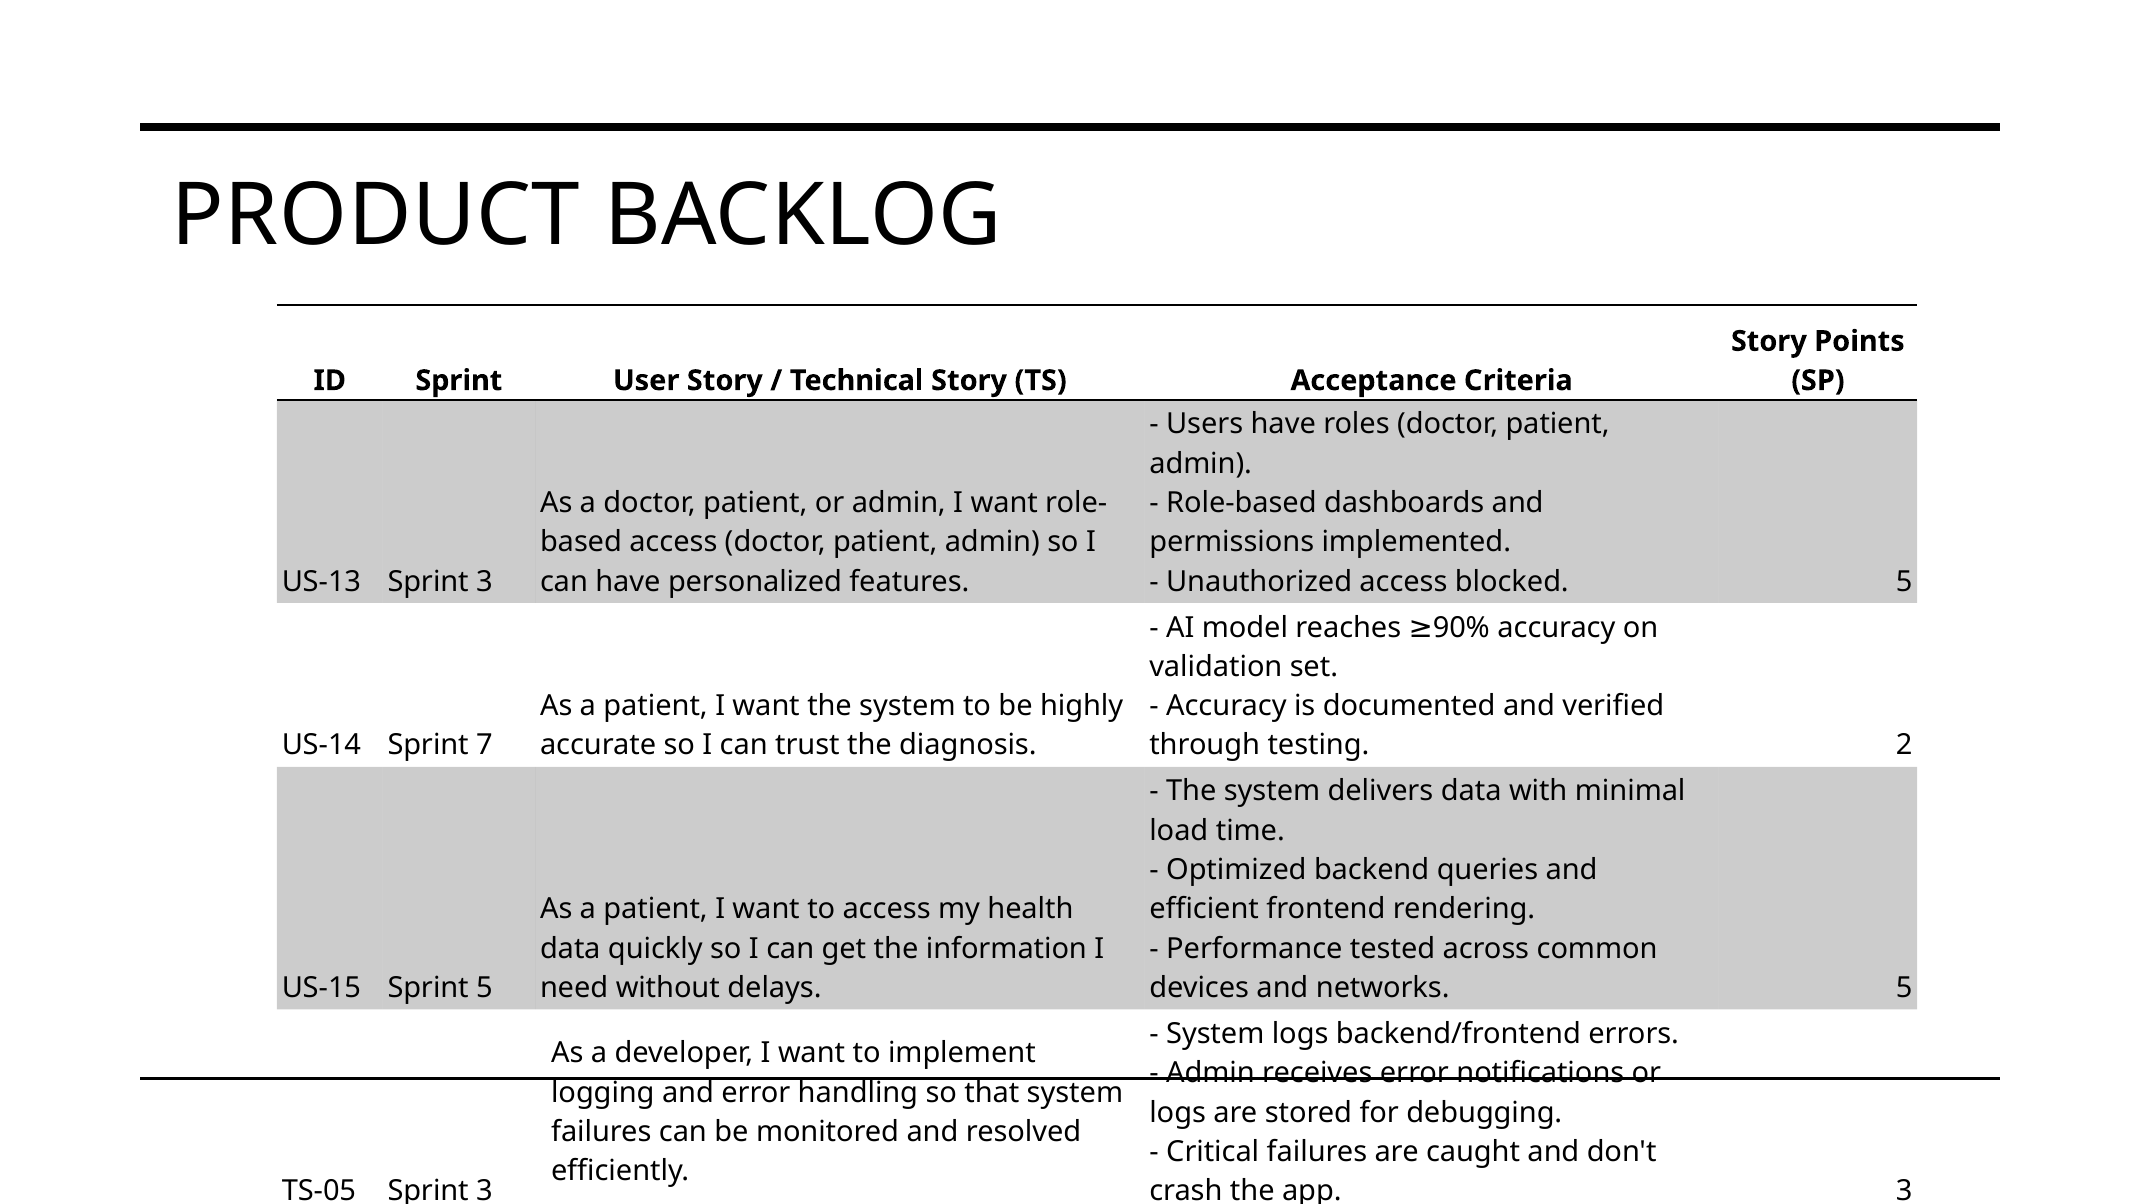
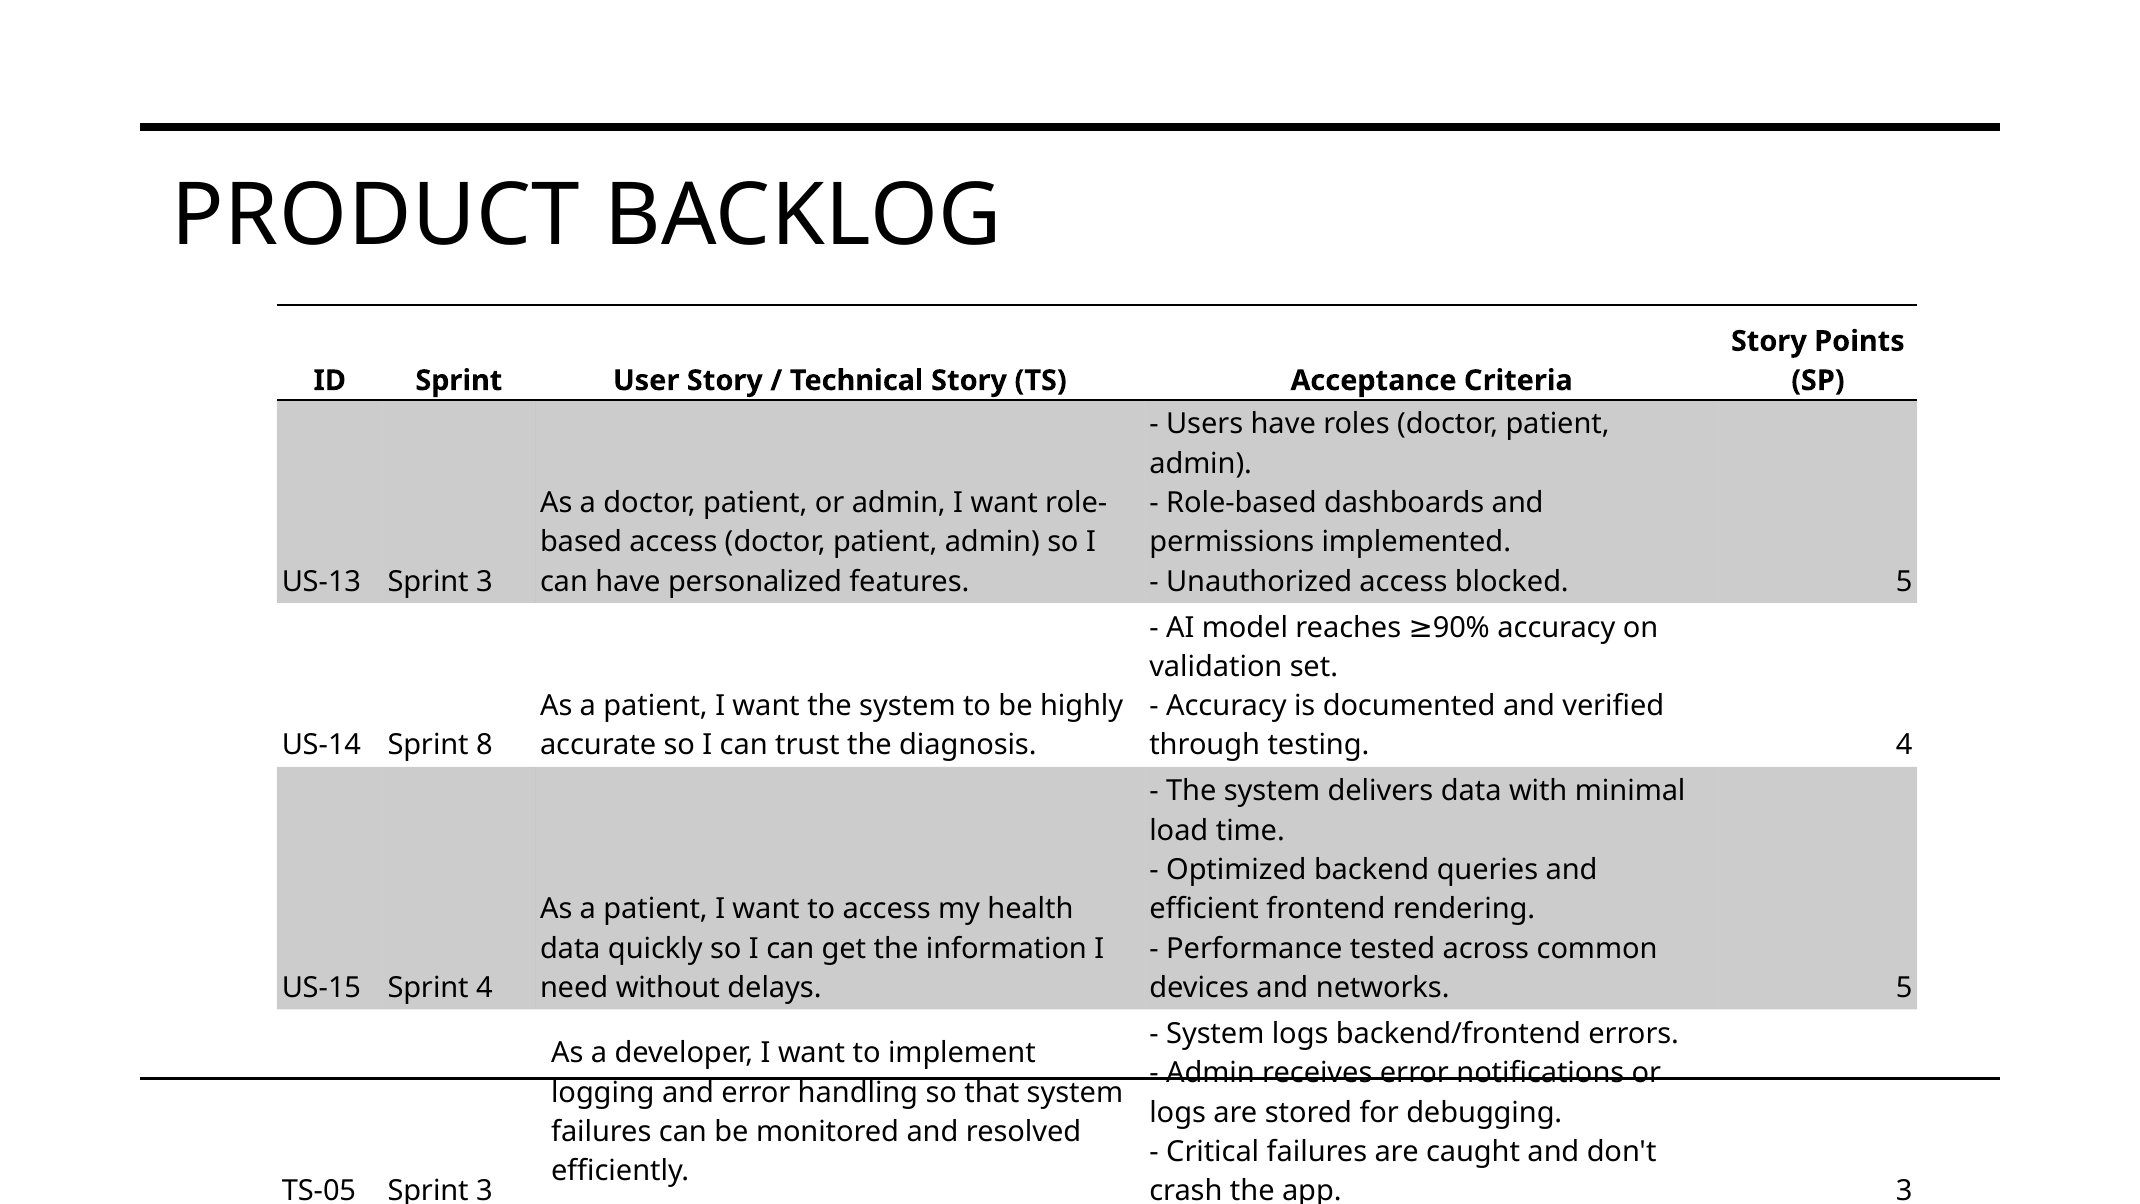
7: 7 -> 8
testing 2: 2 -> 4
Sprint 5: 5 -> 4
